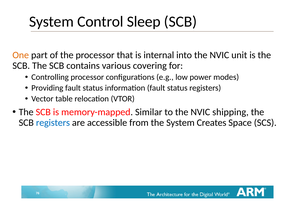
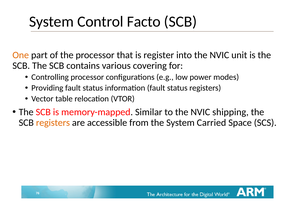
Sleep: Sleep -> Facto
internal: internal -> register
registers at (53, 123) colour: blue -> orange
Creates: Creates -> Carried
